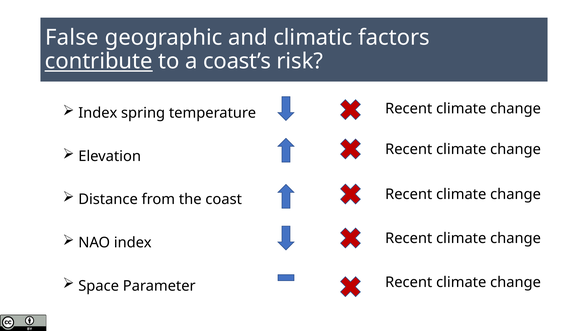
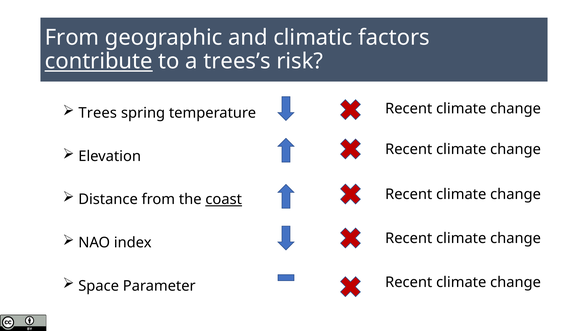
False at (72, 38): False -> From
coast’s: coast’s -> trees’s
Index at (98, 113): Index -> Trees
coast underline: none -> present
